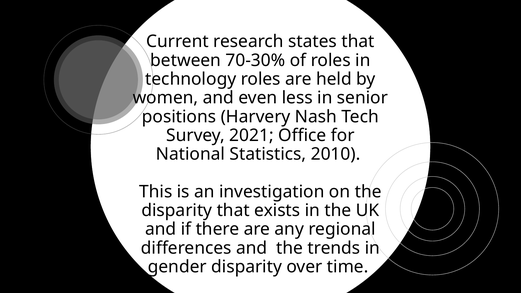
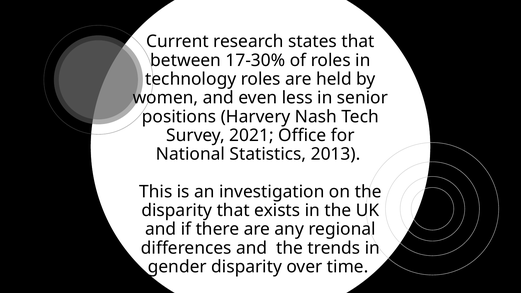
70-30%: 70-30% -> 17-30%
2010: 2010 -> 2013
